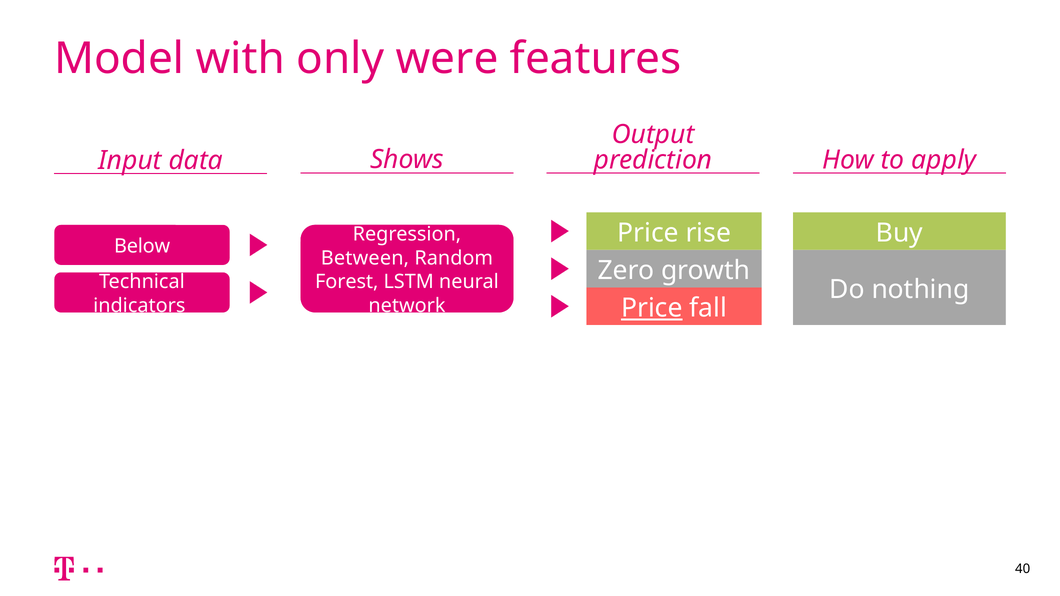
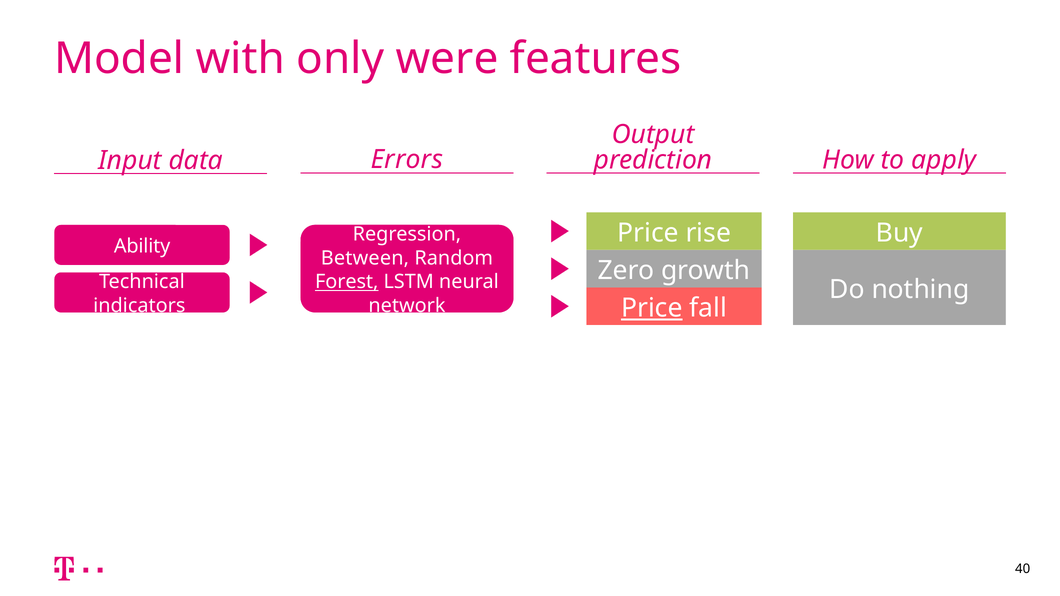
Shows: Shows -> Errors
Below: Below -> Ability
Forest underline: none -> present
